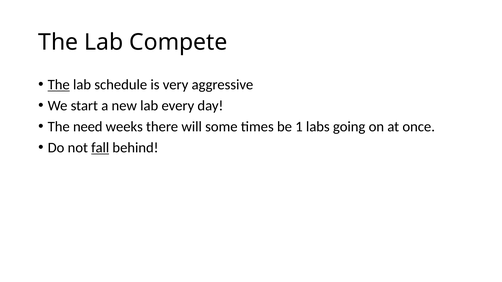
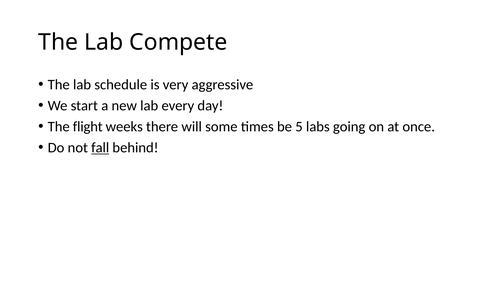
The at (59, 85) underline: present -> none
need: need -> flight
1: 1 -> 5
